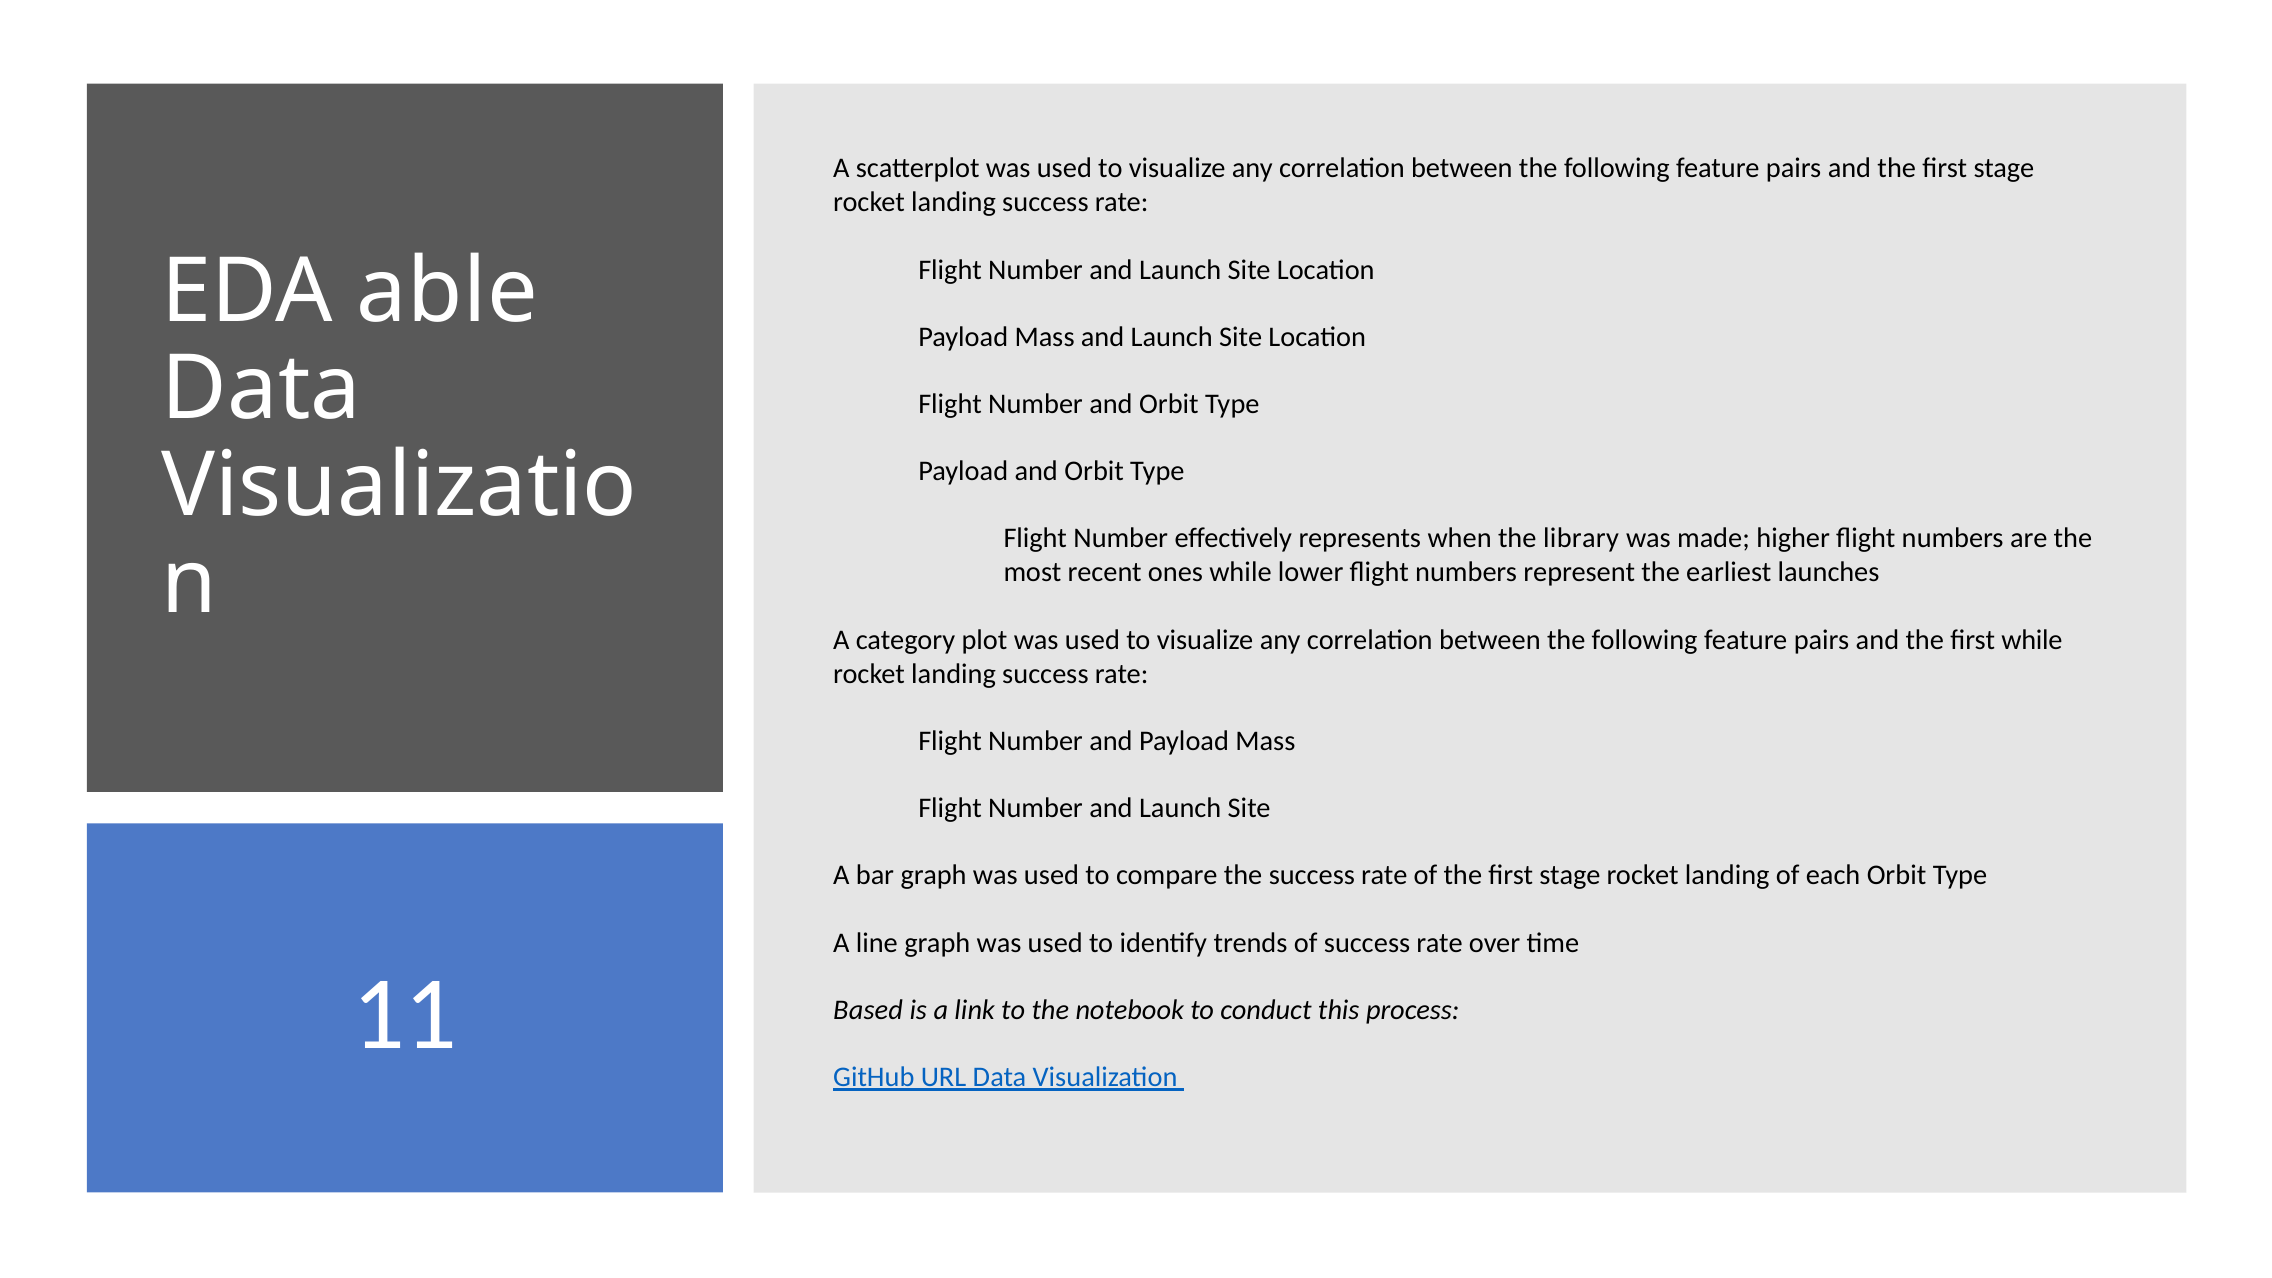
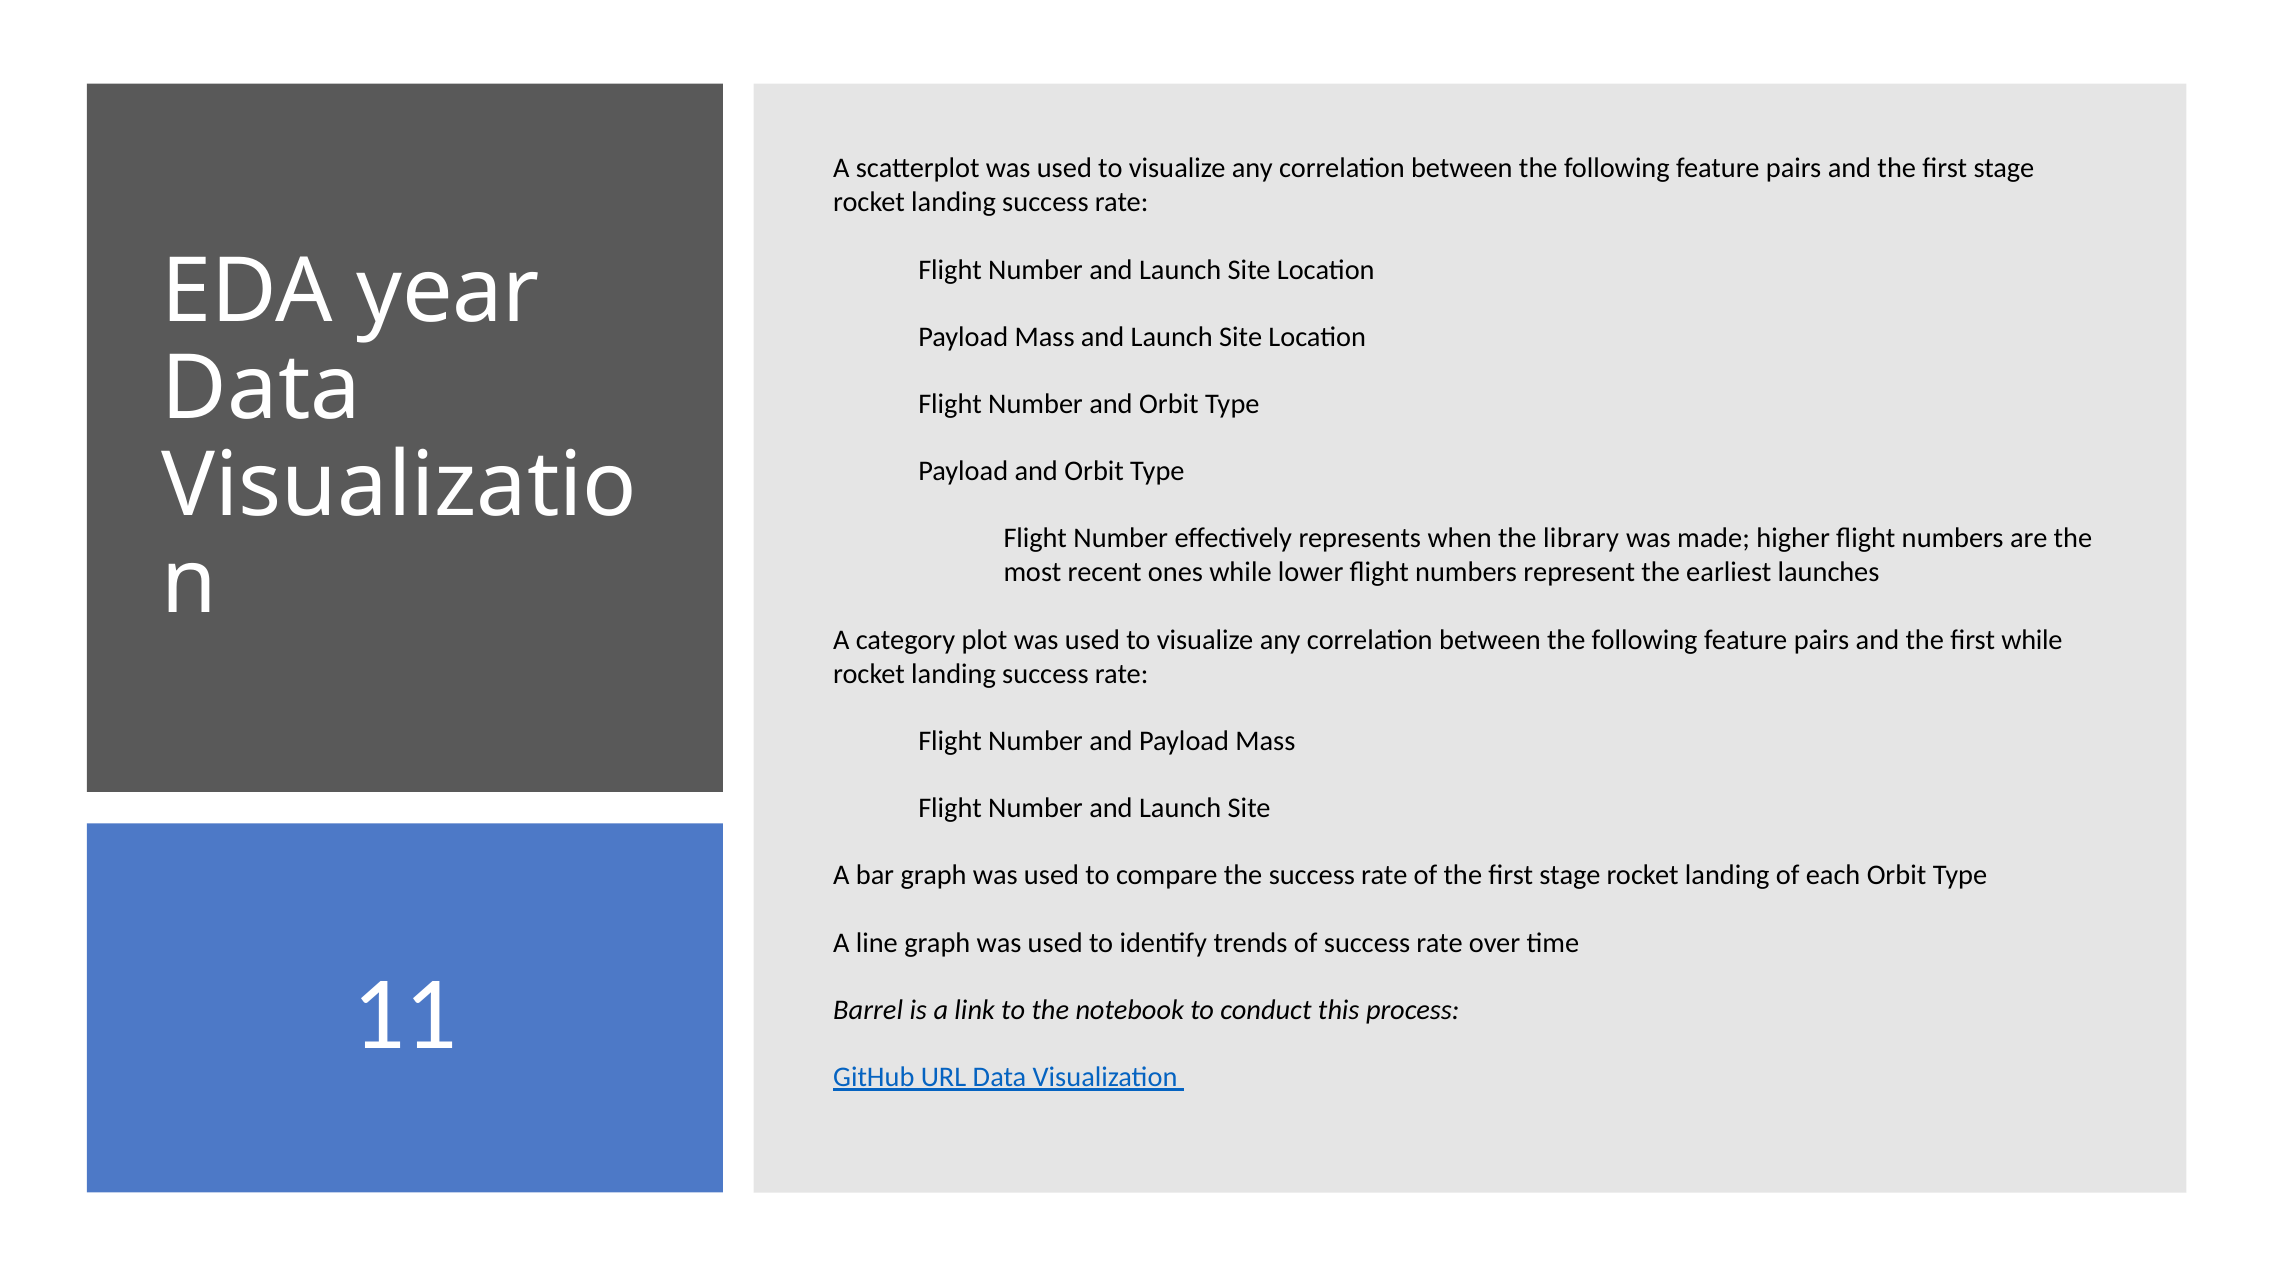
able: able -> year
Based: Based -> Barrel
